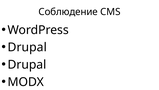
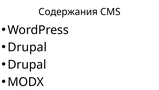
Соблюдение: Соблюдение -> Содержания
